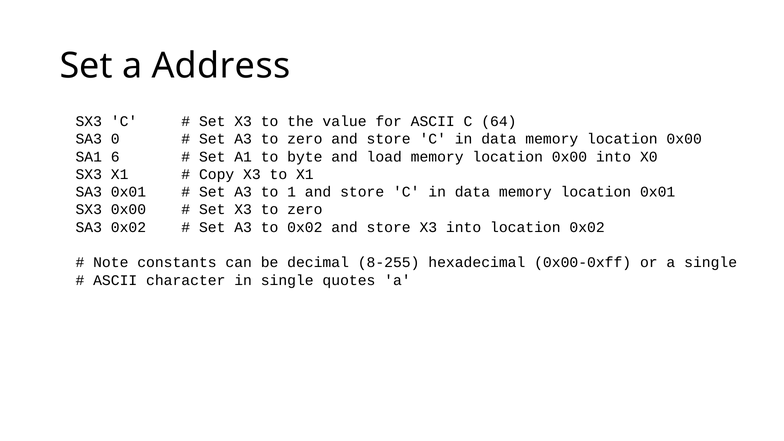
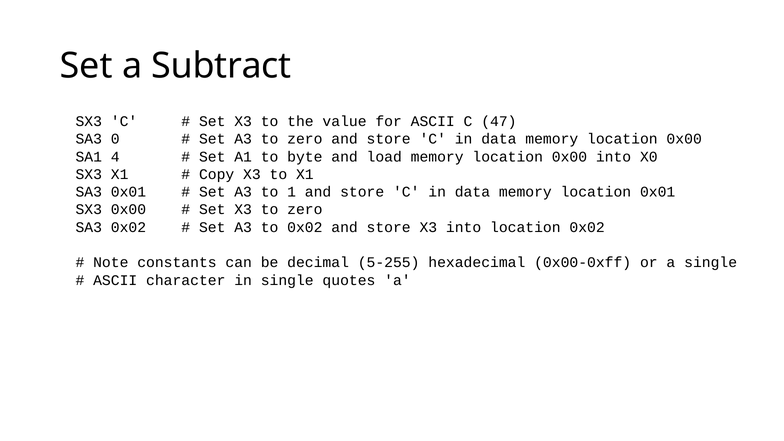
Address: Address -> Subtract
64: 64 -> 47
6: 6 -> 4
8-255: 8-255 -> 5-255
